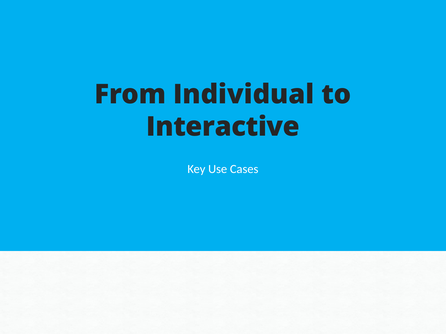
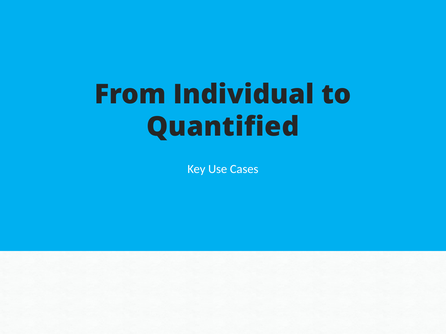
Interactive: Interactive -> Quantified
